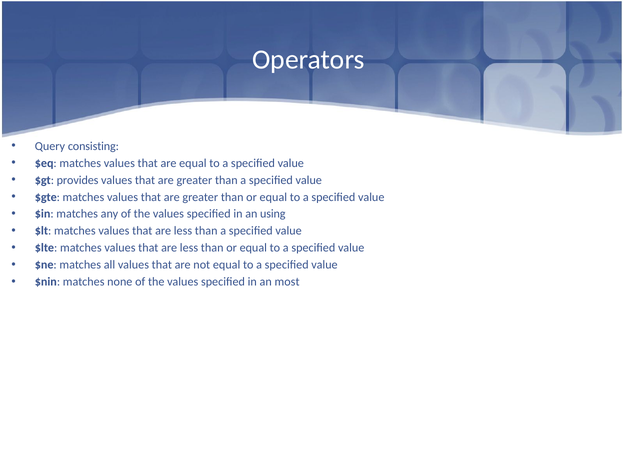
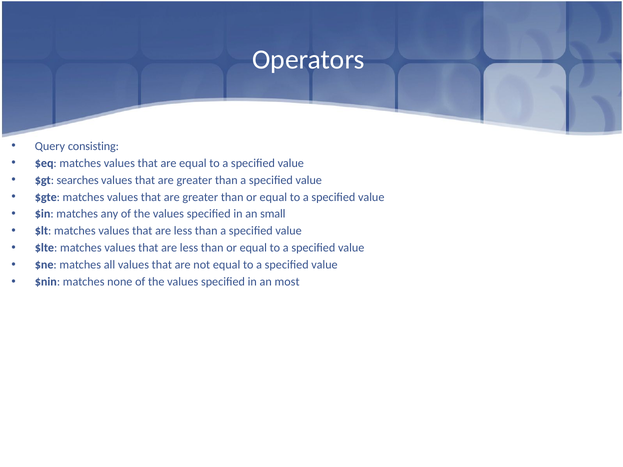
provides: provides -> searches
using: using -> small
